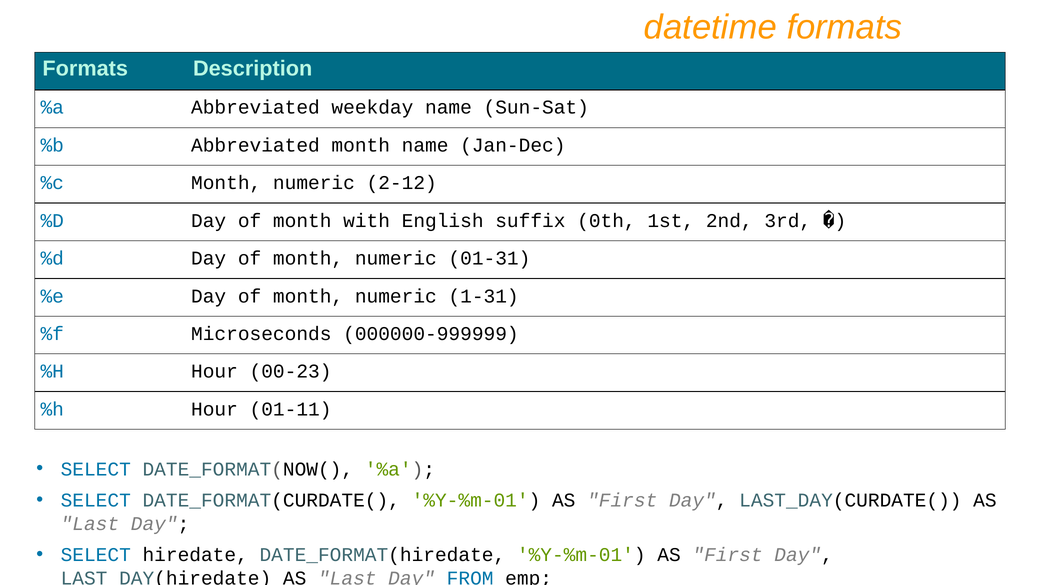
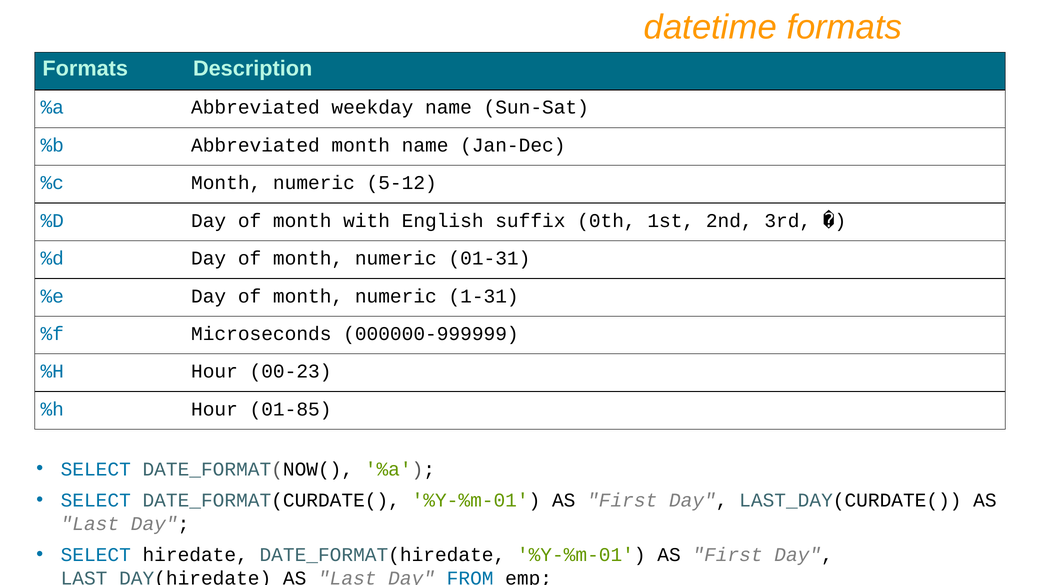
2-12: 2-12 -> 5-12
01-11: 01-11 -> 01-85
